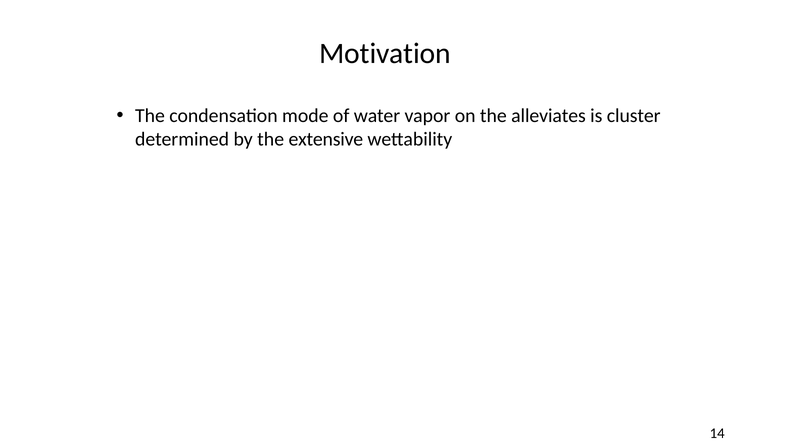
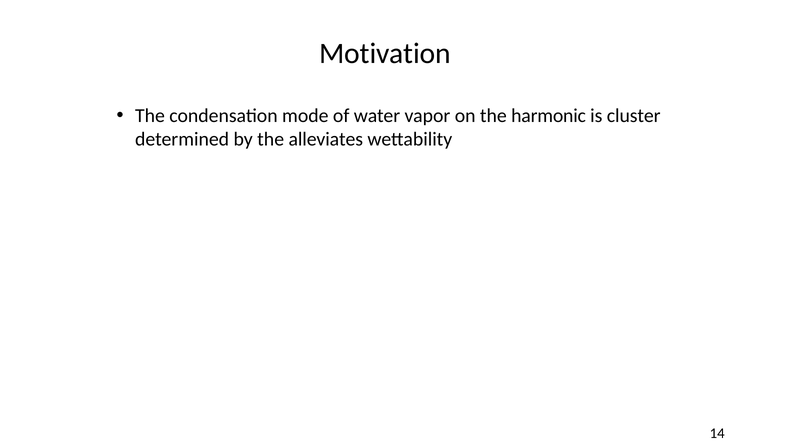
alleviates: alleviates -> harmonic
extensive: extensive -> alleviates
